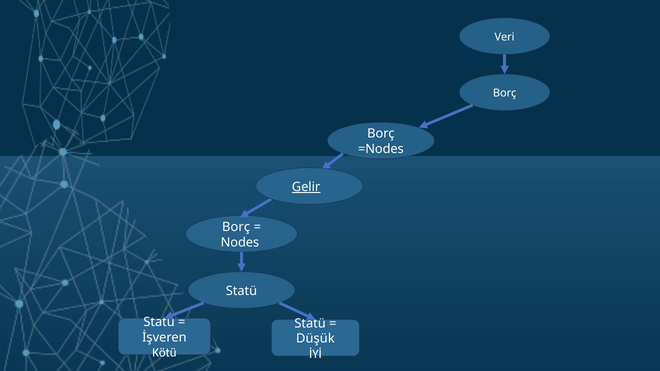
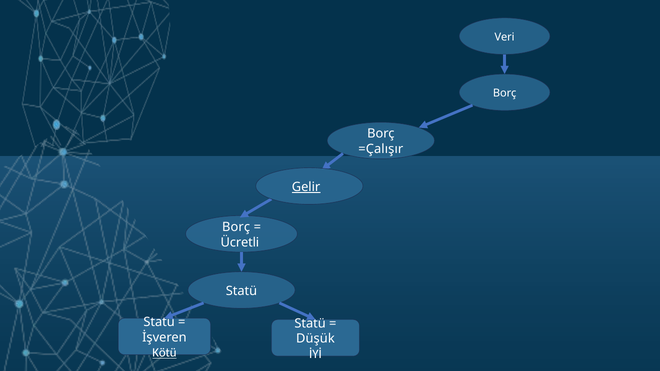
=Nodes: =Nodes -> =Çalışır
Nodes: Nodes -> Ücretli
Kötü underline: none -> present
